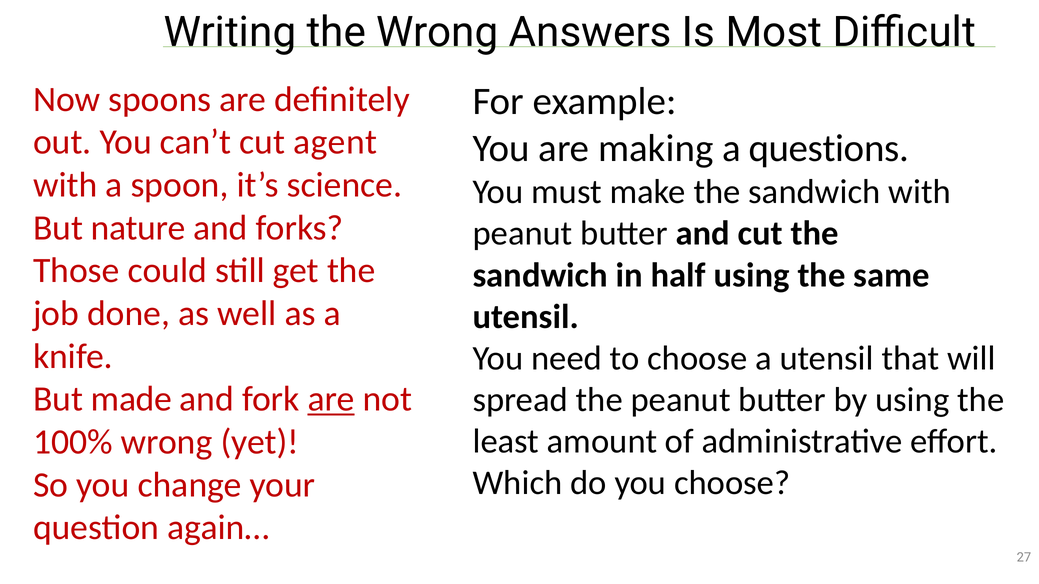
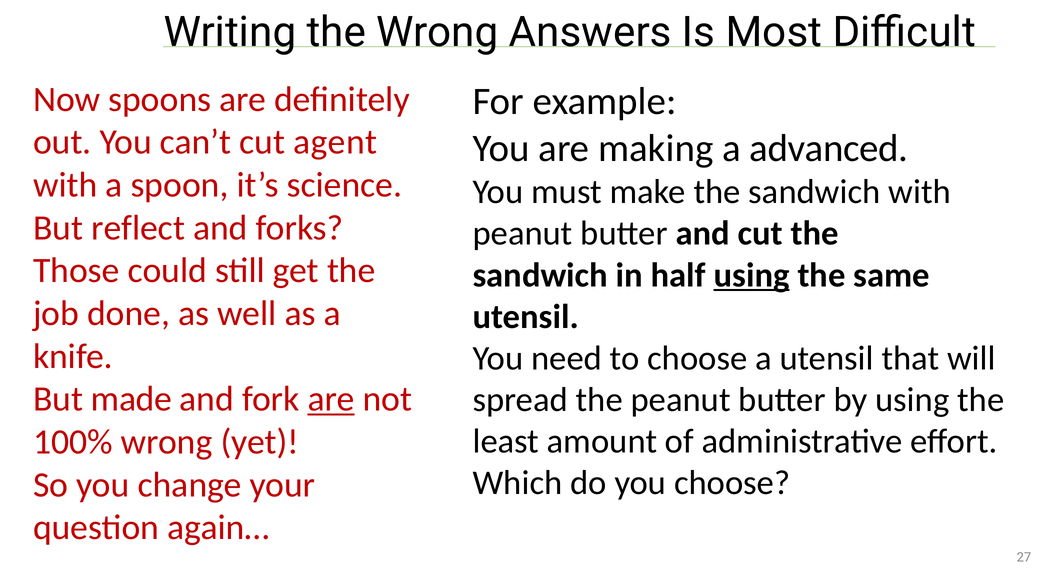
questions: questions -> advanced
nature: nature -> reflect
using at (752, 275) underline: none -> present
